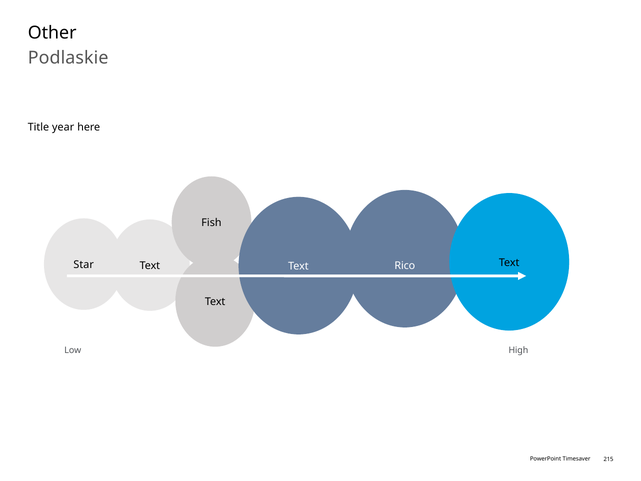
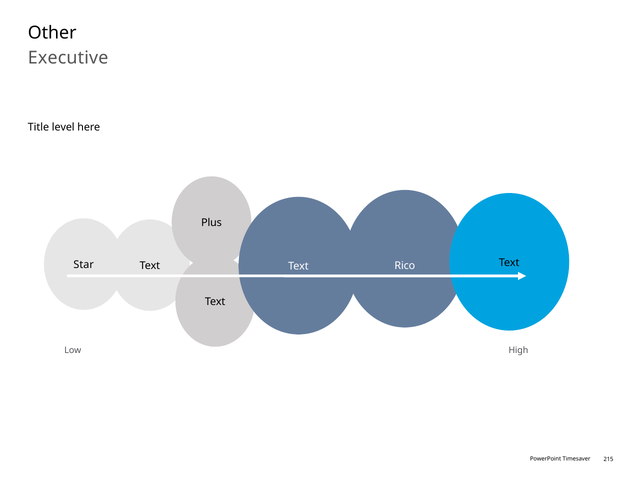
Podlaskie: Podlaskie -> Executive
year: year -> level
Fish: Fish -> Plus
